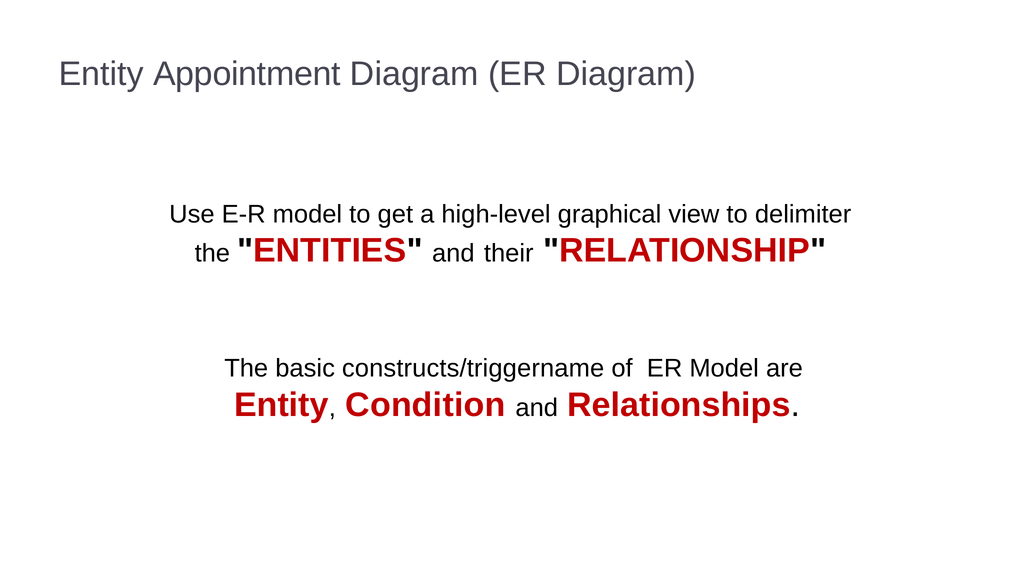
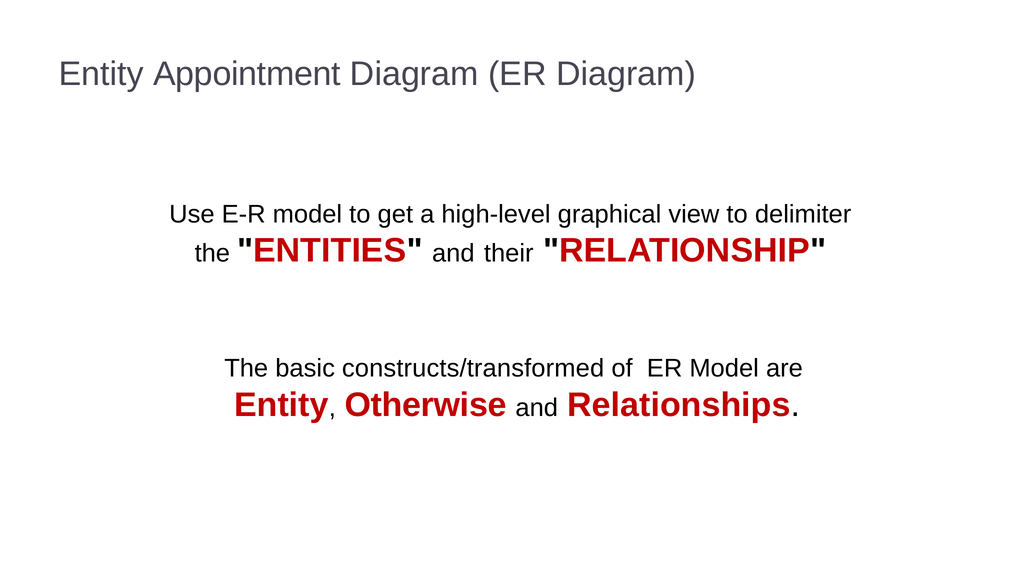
constructs/triggername: constructs/triggername -> constructs/transformed
Condition: Condition -> Otherwise
